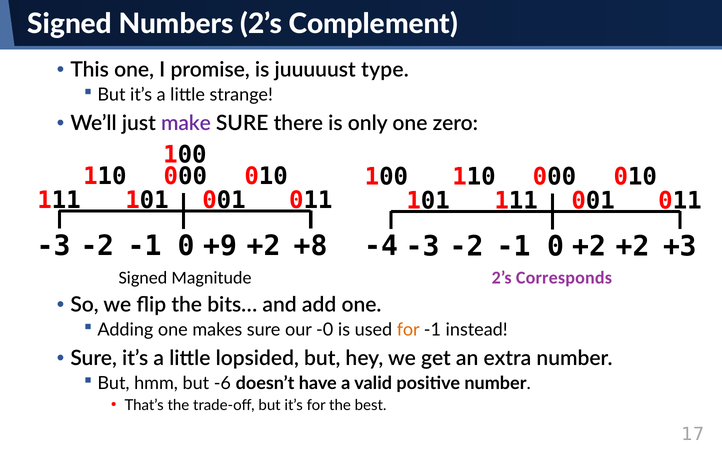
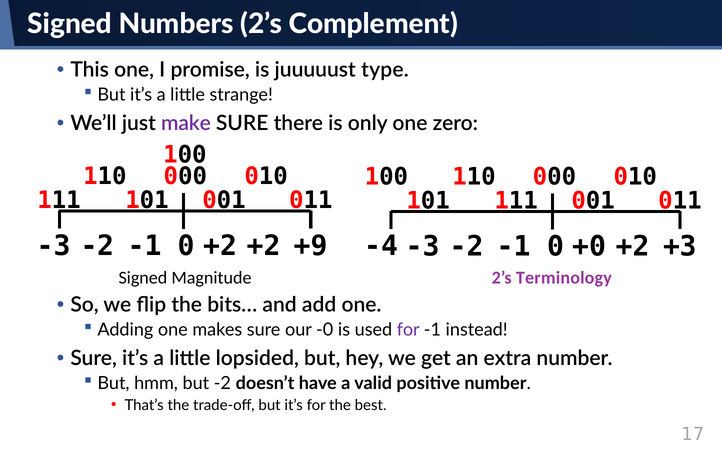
+9 at (220, 246): +9 -> +2
+8: +8 -> +9
+2 at (589, 247): +2 -> +0
Corresponds: Corresponds -> Terminology
for at (408, 330) colour: orange -> purple
but -6: -6 -> -2
